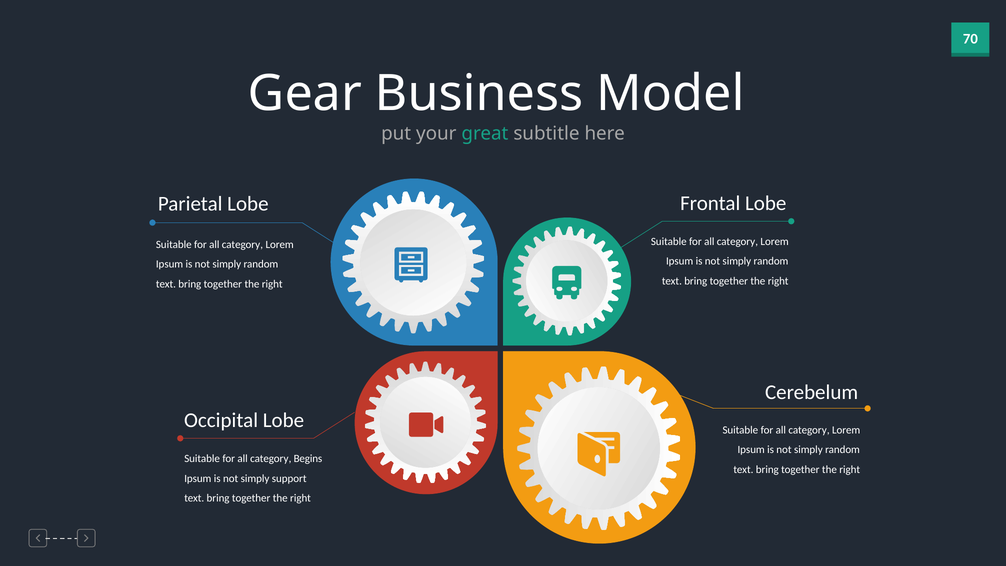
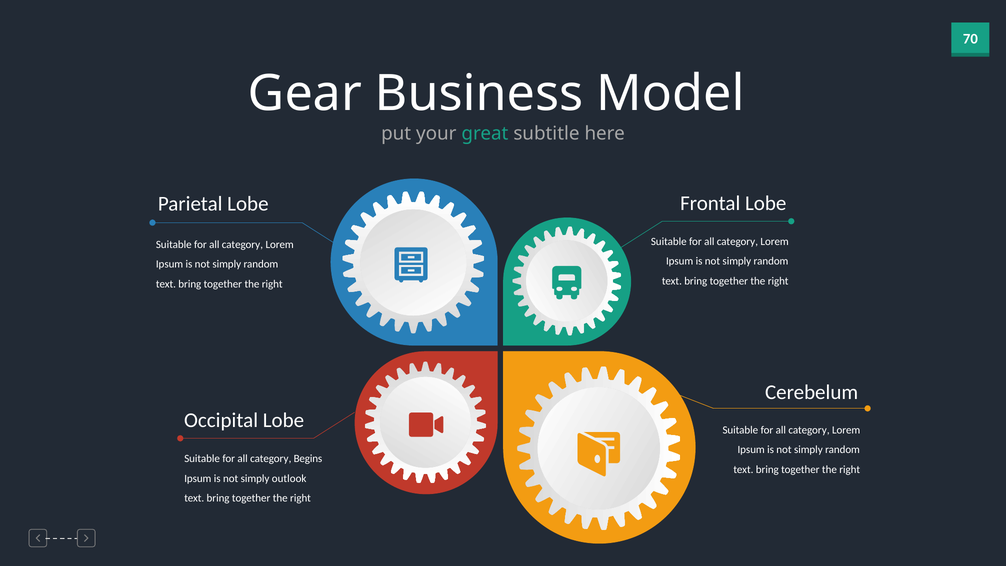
support: support -> outlook
